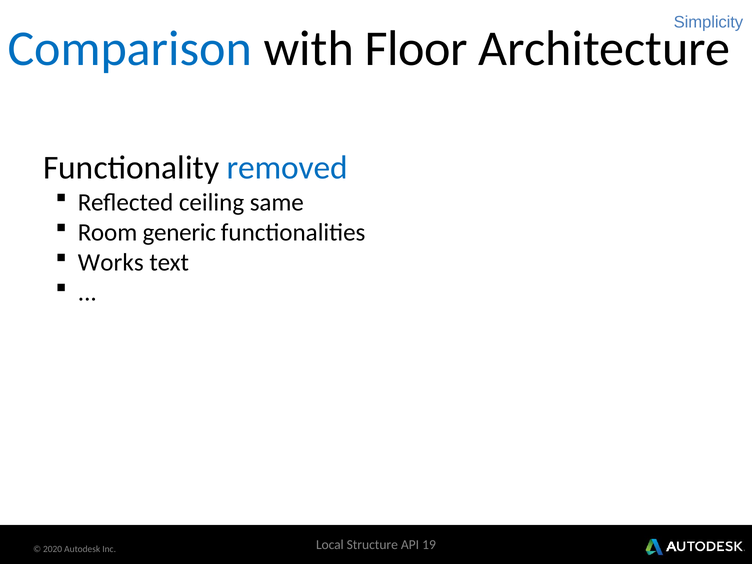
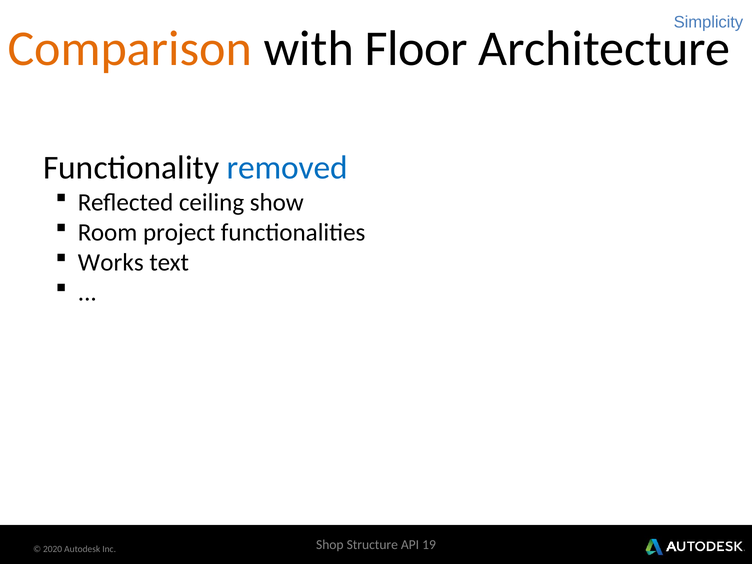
Comparison colour: blue -> orange
same: same -> show
generic: generic -> project
Local: Local -> Shop
